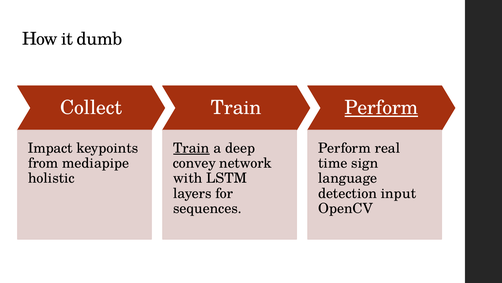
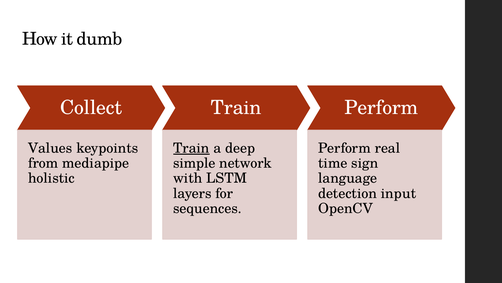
Perform at (381, 108) underline: present -> none
Impact: Impact -> Values
convey: convey -> simple
